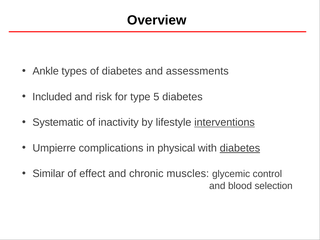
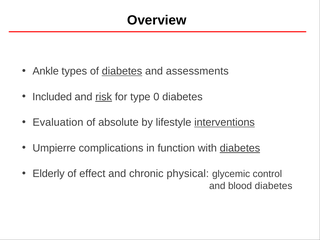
diabetes at (122, 71) underline: none -> present
risk underline: none -> present
5: 5 -> 0
Systematic: Systematic -> Evaluation
inactivity: inactivity -> absolute
physical: physical -> function
Similar: Similar -> Elderly
muscles: muscles -> physical
blood selection: selection -> diabetes
